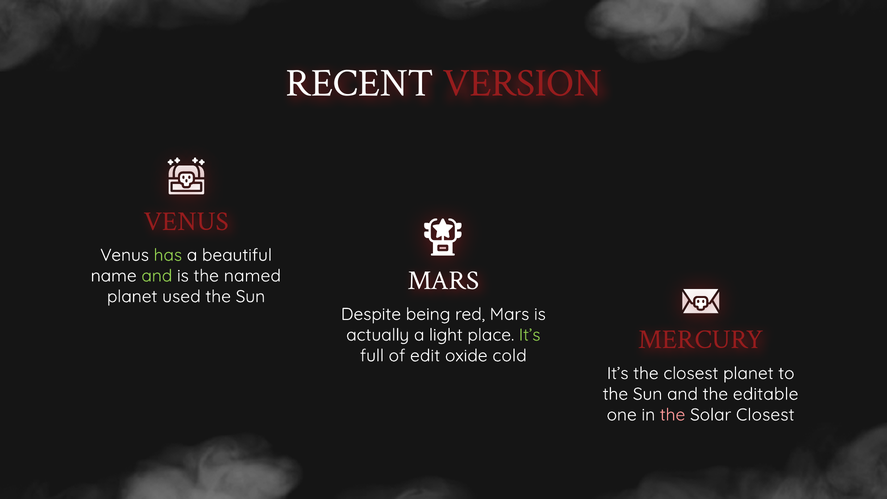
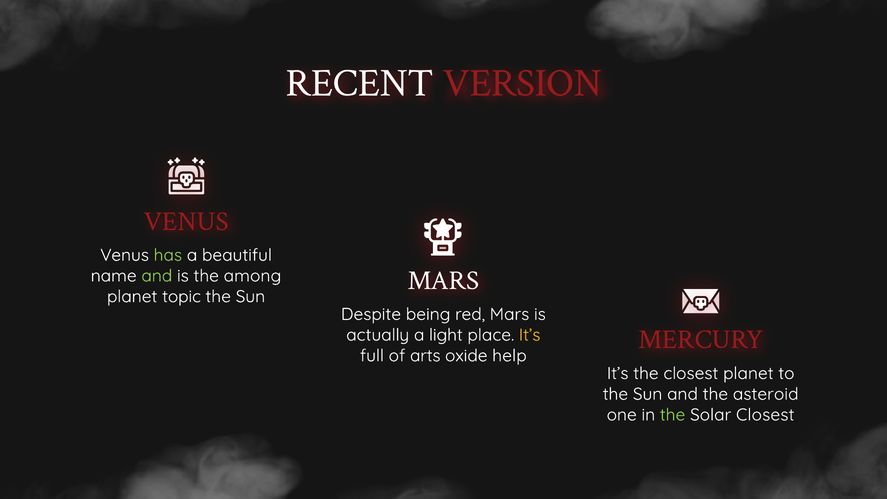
named: named -> among
used: used -> topic
It’s at (530, 335) colour: light green -> yellow
edit: edit -> arts
cold: cold -> help
editable: editable -> asteroid
the at (673, 415) colour: pink -> light green
